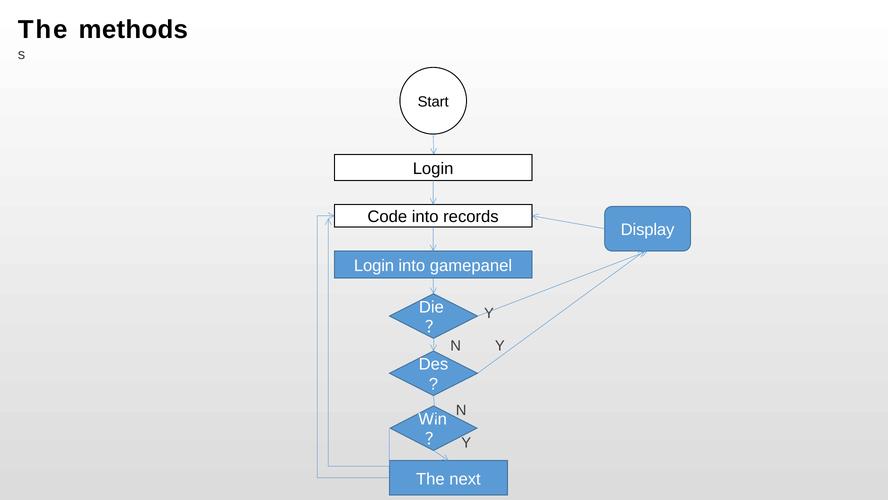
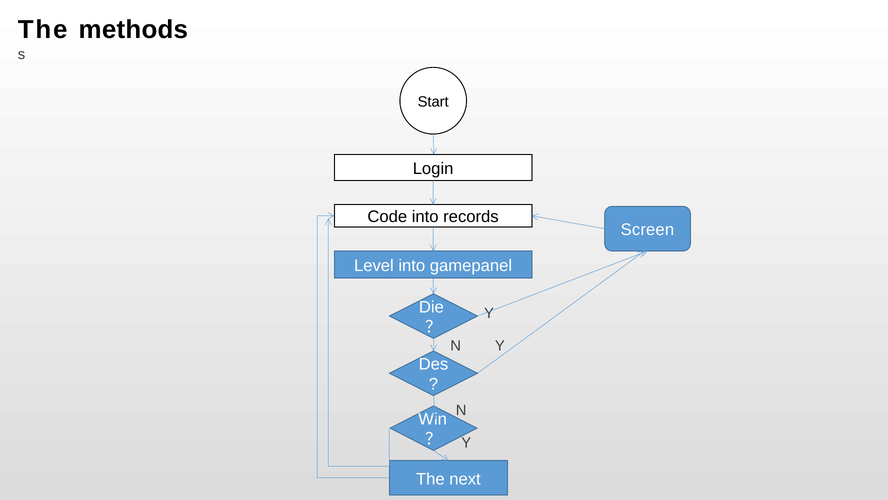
Display: Display -> Screen
Login at (374, 265): Login -> Level
